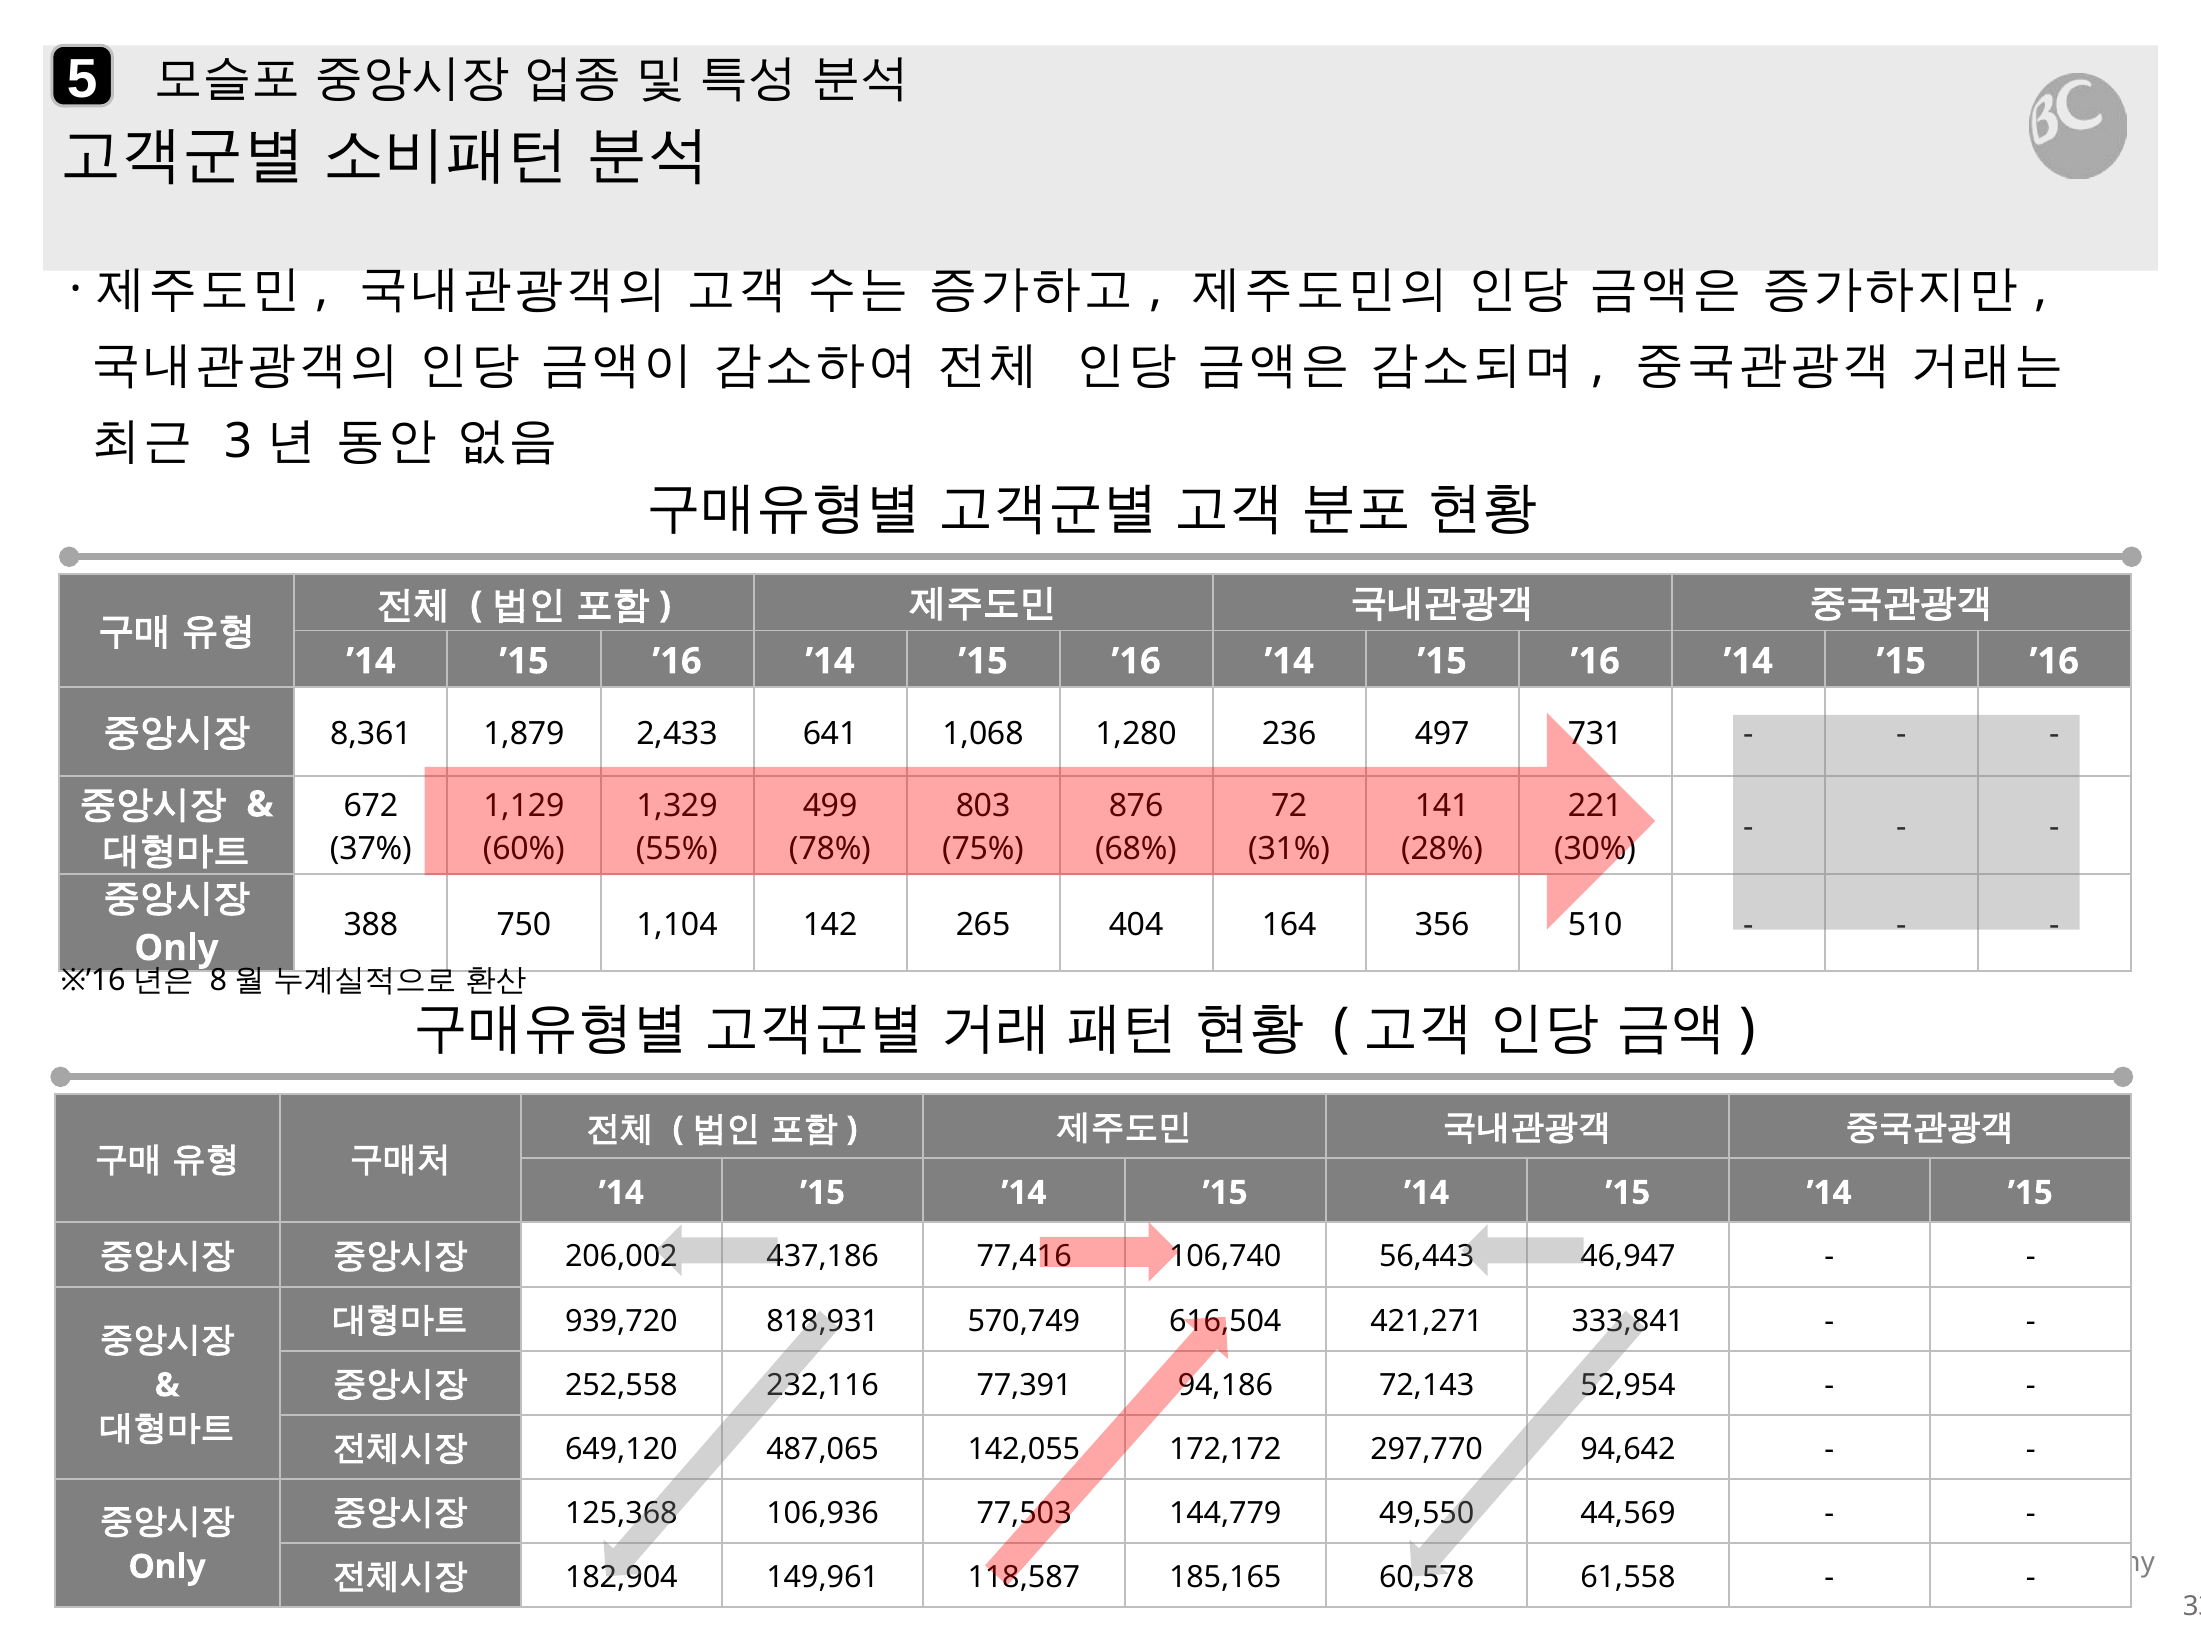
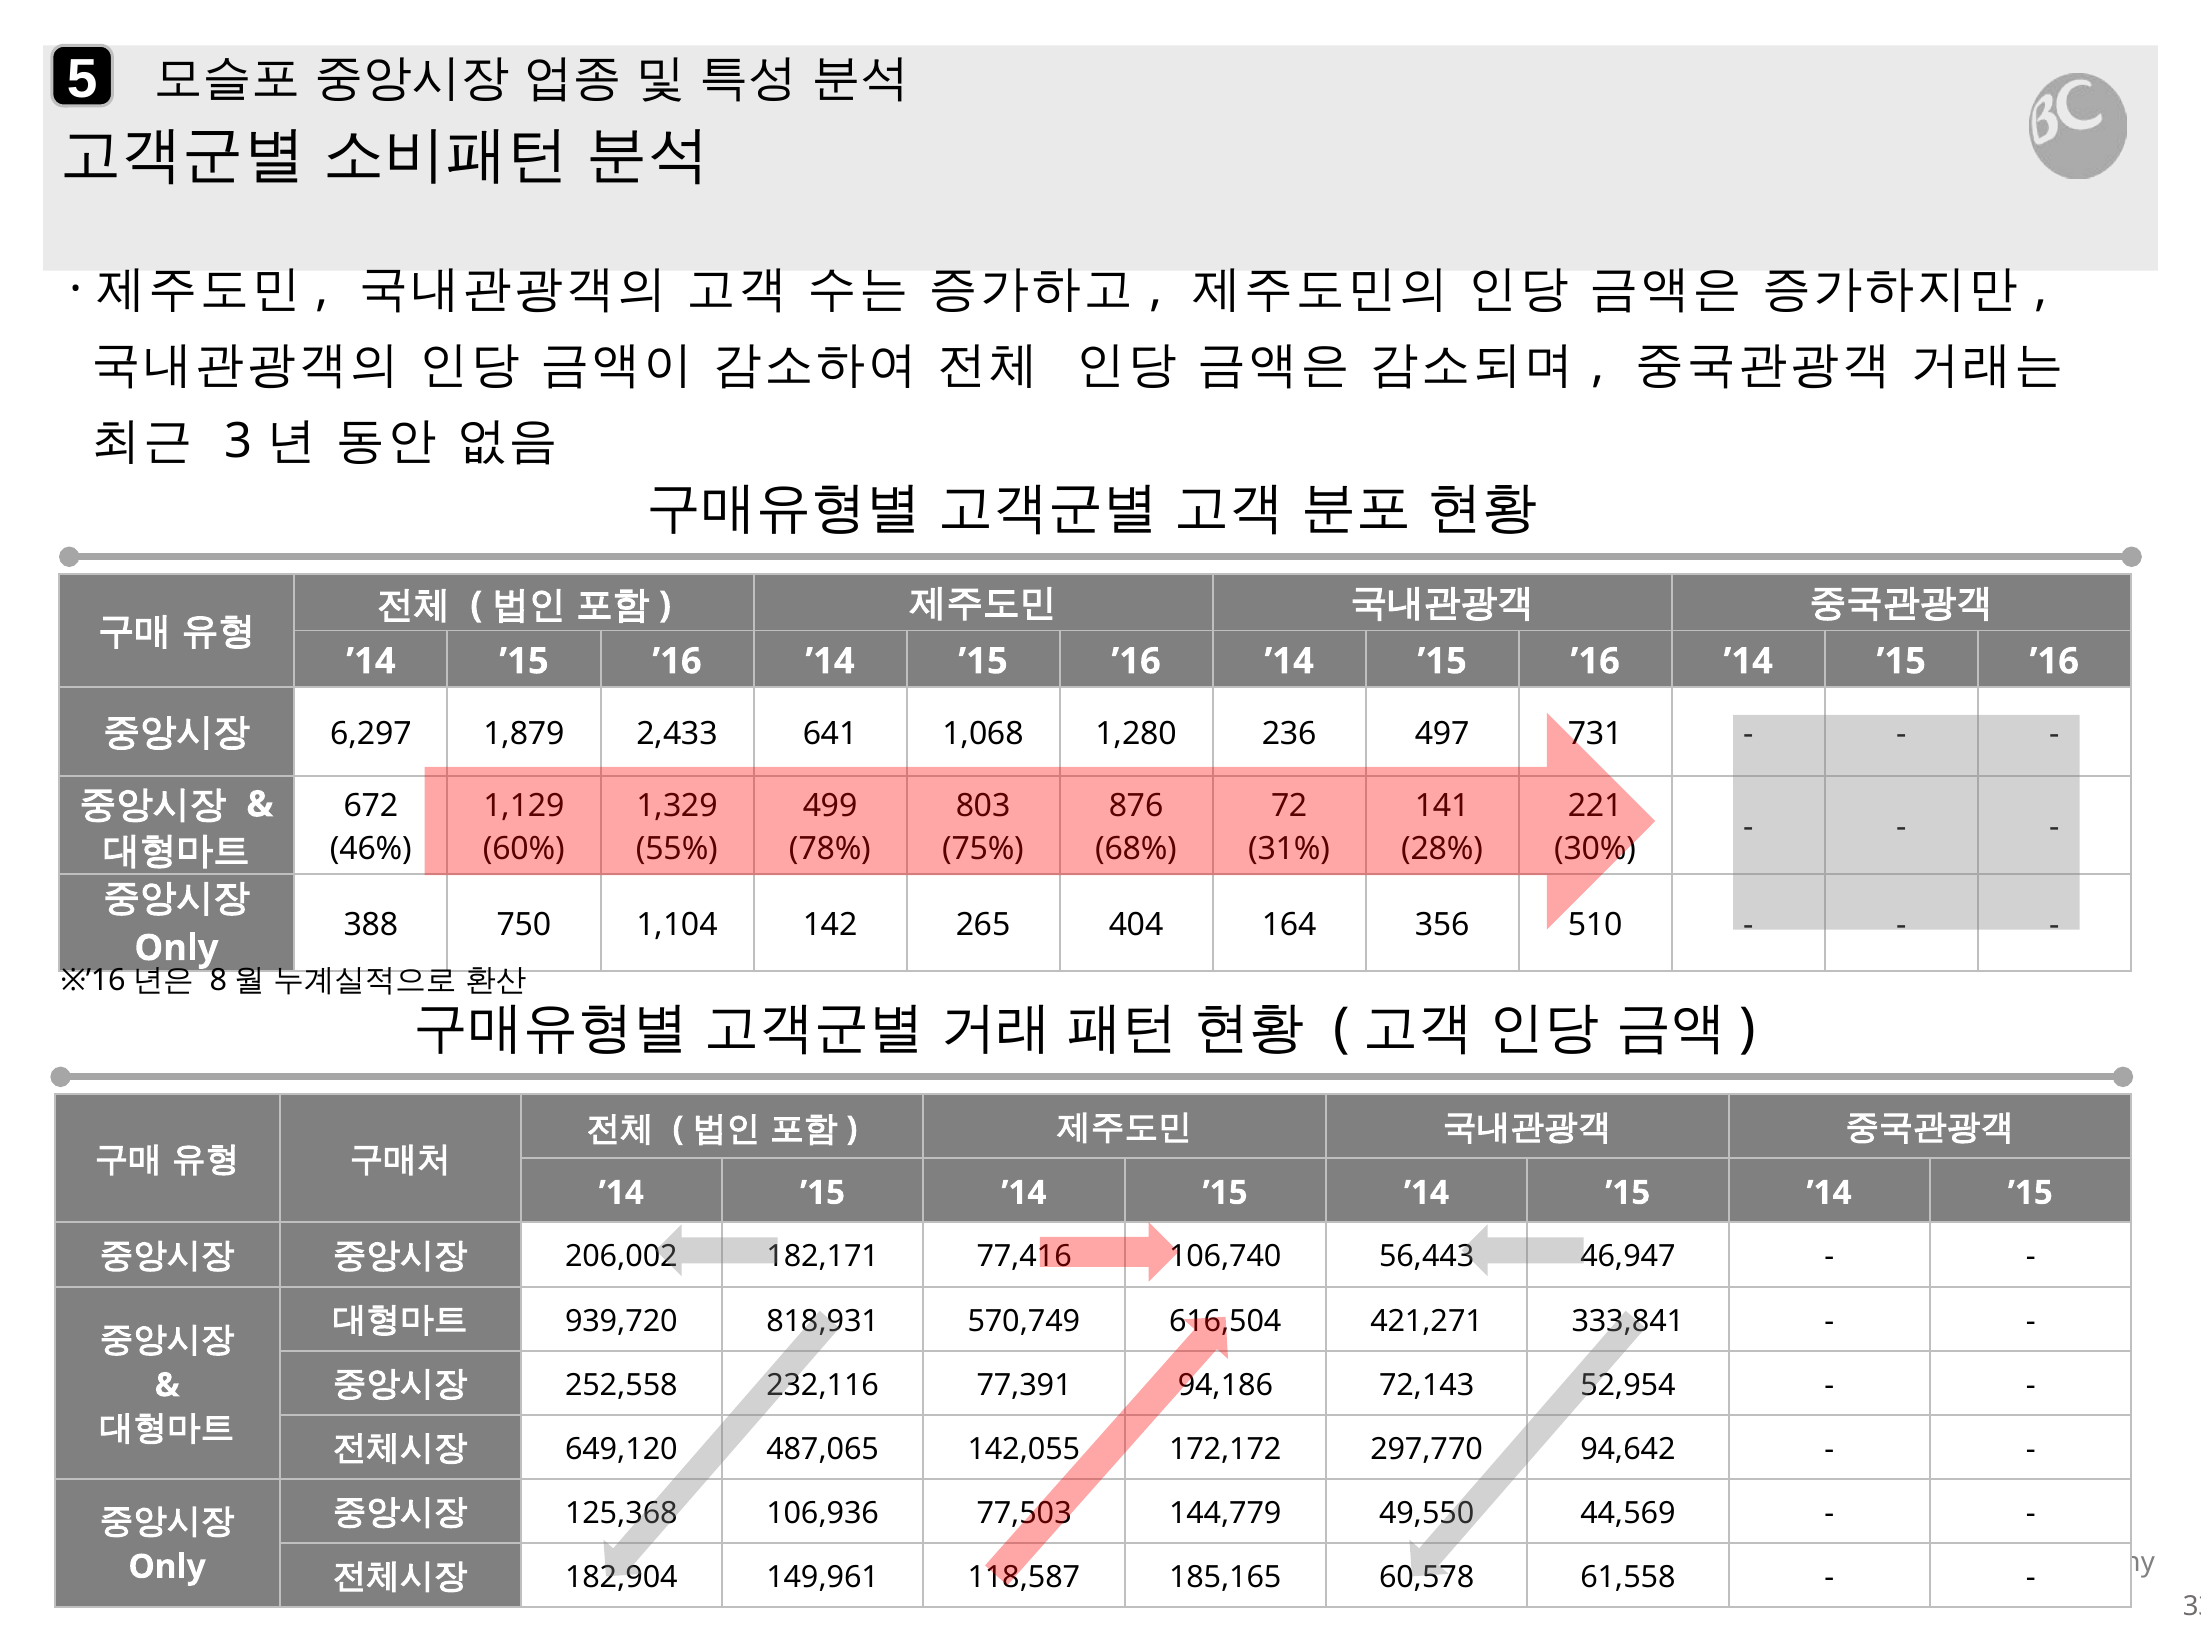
8,361: 8,361 -> 6,297
37%: 37% -> 46%
437,186: 437,186 -> 182,171
